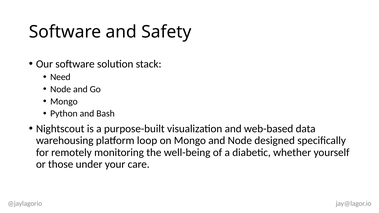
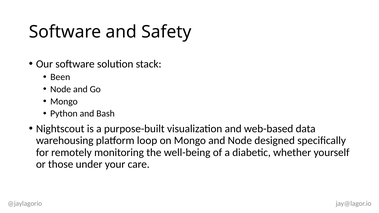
Need: Need -> Been
